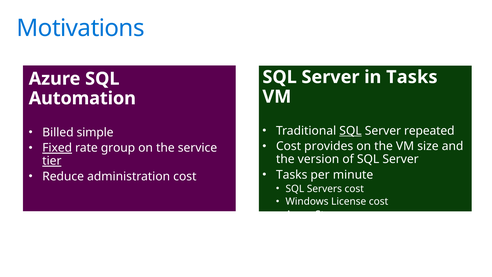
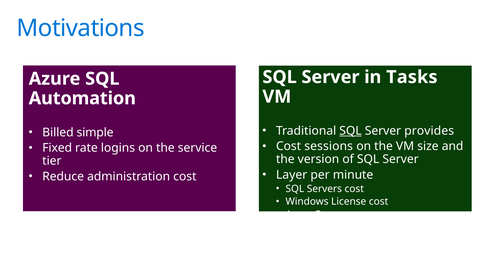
repeated: repeated -> provides
provides: provides -> sessions
Fixed underline: present -> none
group: group -> logins
tier underline: present -> none
Tasks at (292, 175): Tasks -> Layer
